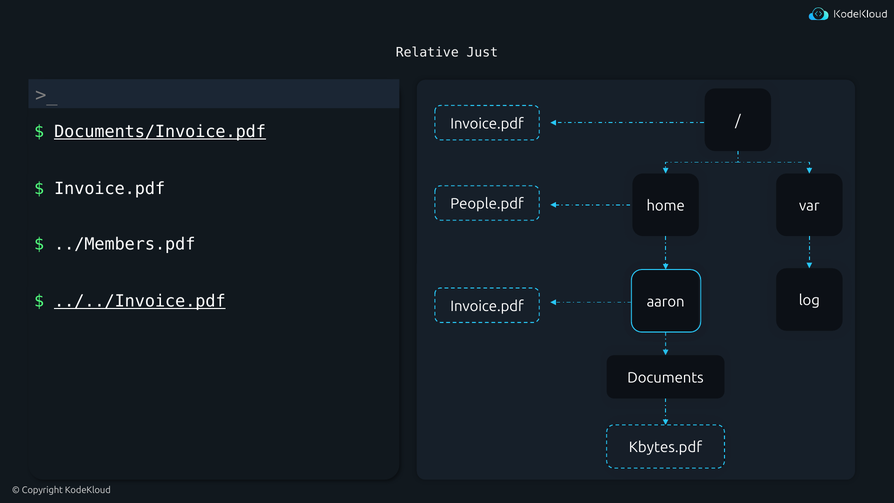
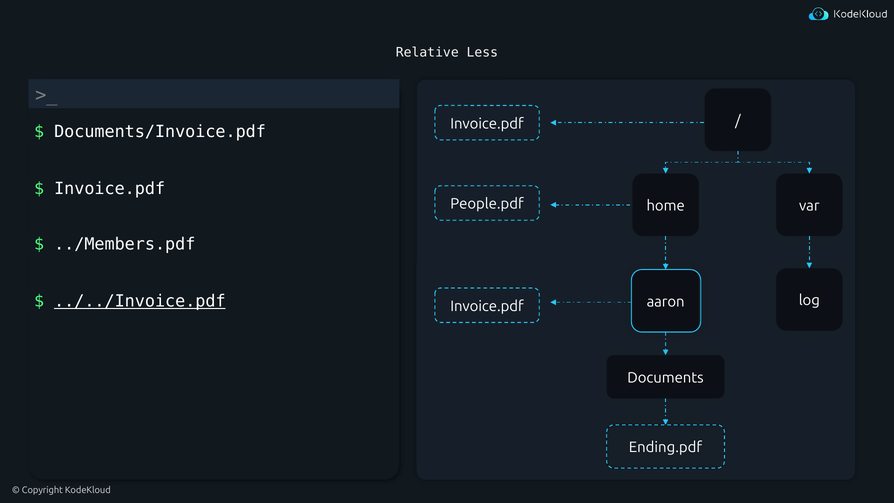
Just: Just -> Less
Documents/Invoice.pdf underline: present -> none
Kbytes.pdf: Kbytes.pdf -> Ending.pdf
